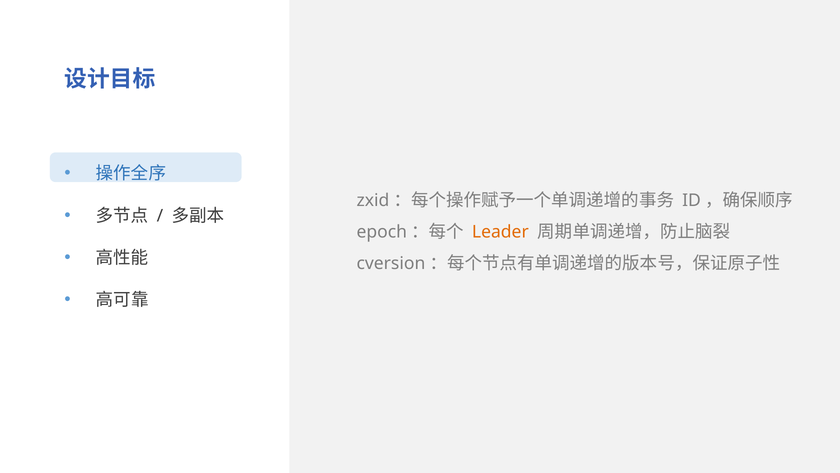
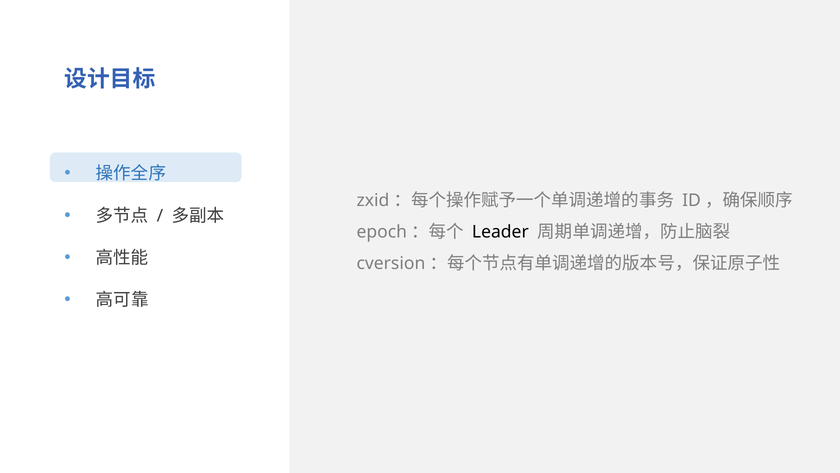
Leader colour: orange -> black
